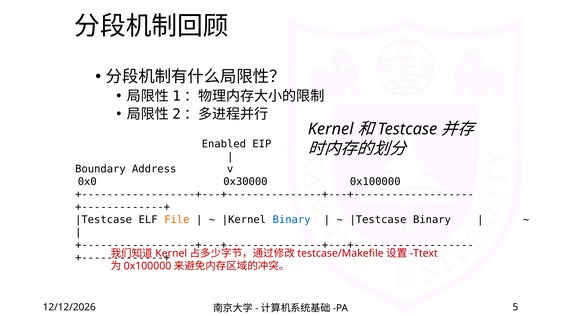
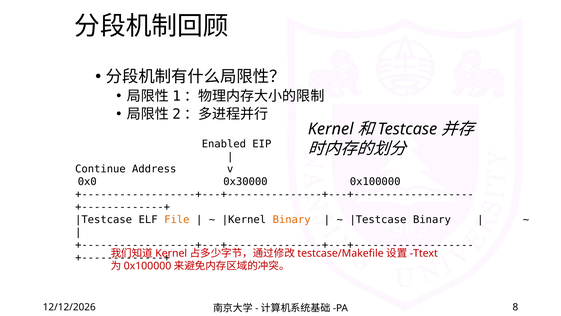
Boundary: Boundary -> Continue
Binary at (292, 219) colour: blue -> orange
5: 5 -> 8
